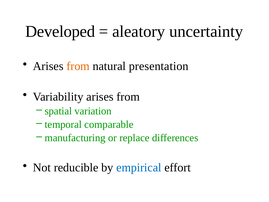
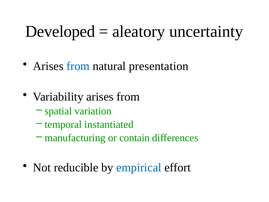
from at (78, 66) colour: orange -> blue
comparable: comparable -> instantiated
replace: replace -> contain
